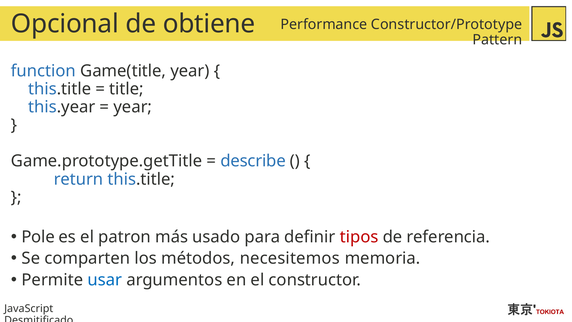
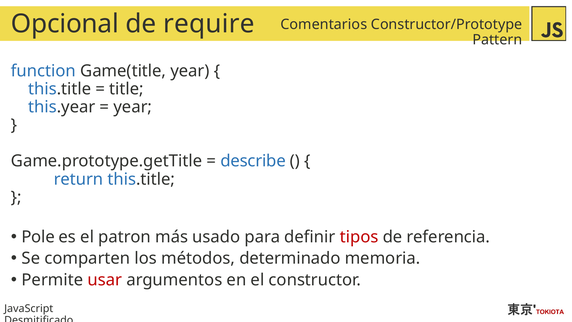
obtiene: obtiene -> require
Performance: Performance -> Comentarios
necesitemos: necesitemos -> determinado
usar colour: blue -> red
